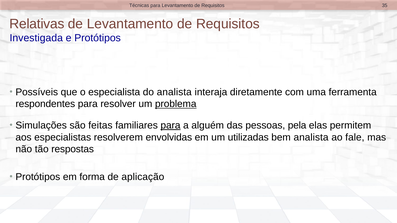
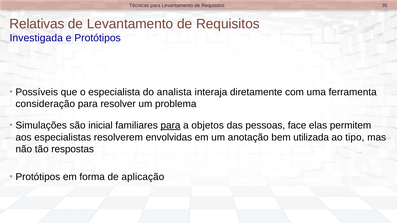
respondentes: respondentes -> consideração
problema underline: present -> none
feitas: feitas -> inicial
alguém: alguém -> objetos
pela: pela -> face
utilizadas: utilizadas -> anotação
bem analista: analista -> utilizada
fale: fale -> tipo
